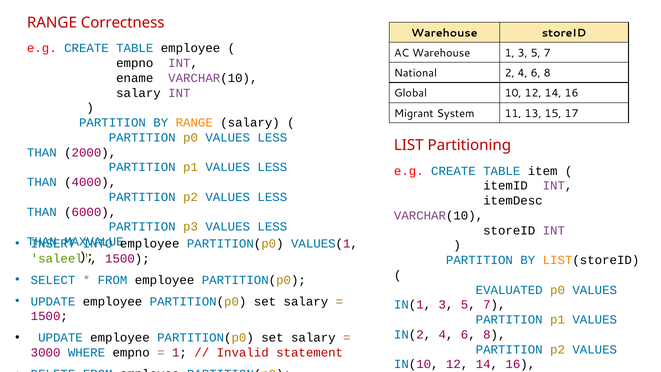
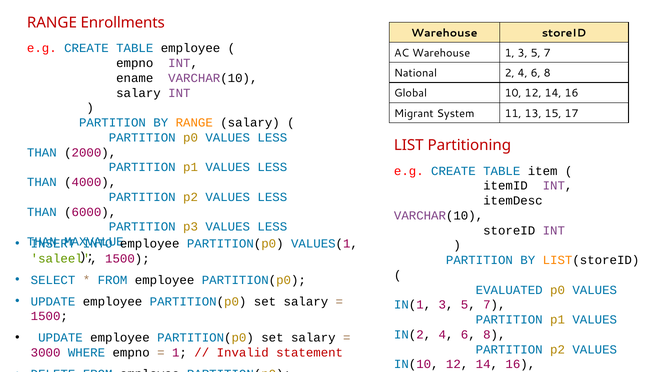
Correctness: Correctness -> Enrollments
